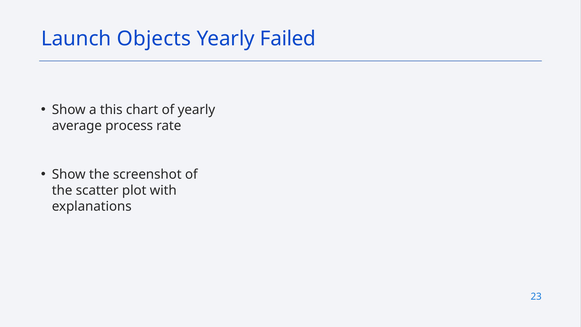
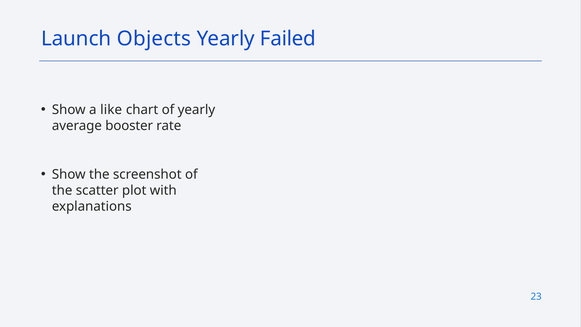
this: this -> like
process: process -> booster
